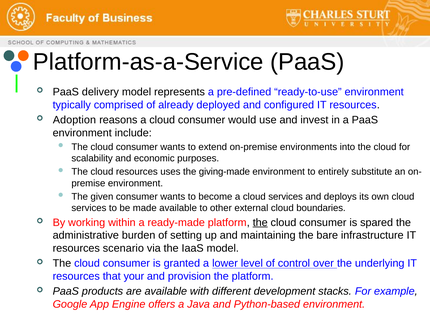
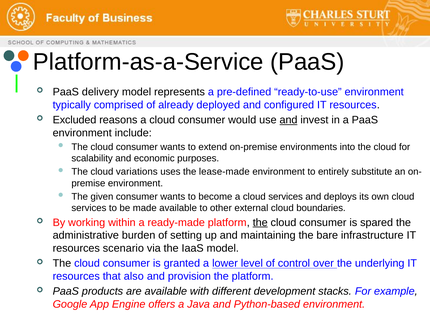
Adoption: Adoption -> Excluded
and at (288, 120) underline: none -> present
cloud resources: resources -> variations
giving-made: giving-made -> lease-made
your: your -> also
